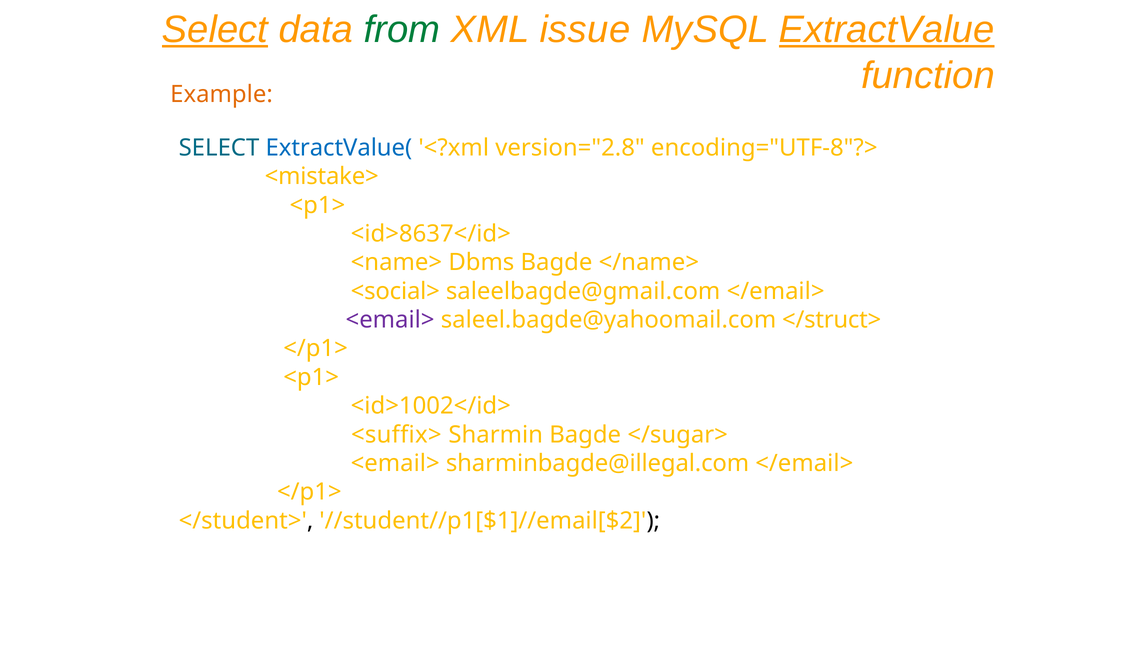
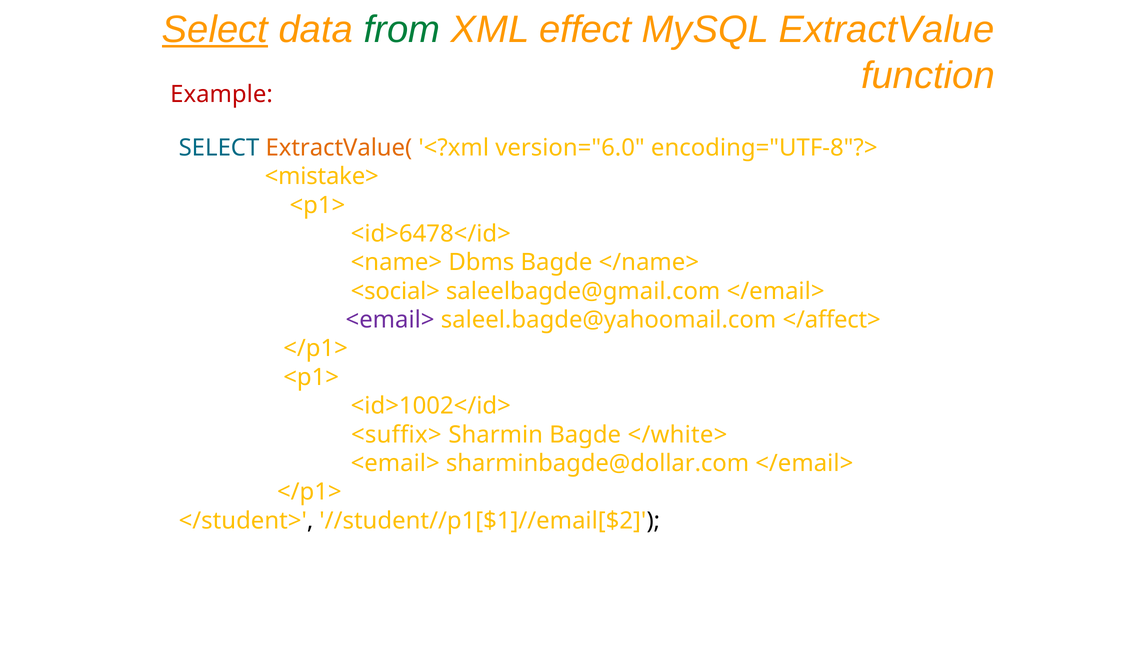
issue: issue -> effect
ExtractValue underline: present -> none
Example colour: orange -> red
ExtractValue( colour: blue -> orange
version="2.8: version="2.8 -> version="6.0
<id>8637</id>: <id>8637</id> -> <id>6478</id>
</struct>: </struct> -> </affect>
</sugar>: </sugar> -> </white>
sharminbagde@illegal.com: sharminbagde@illegal.com -> sharminbagde@dollar.com
